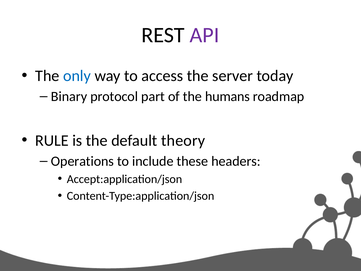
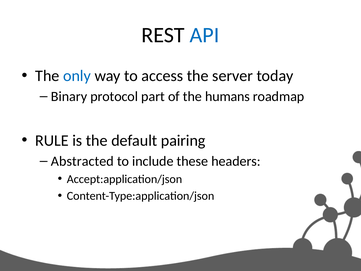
API colour: purple -> blue
theory: theory -> pairing
Operations: Operations -> Abstracted
